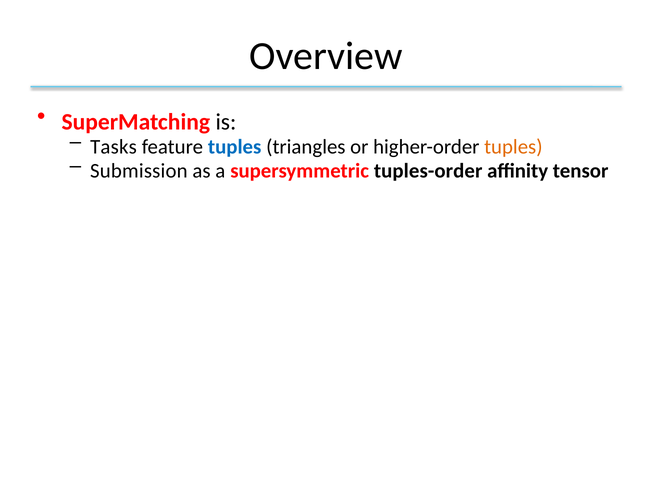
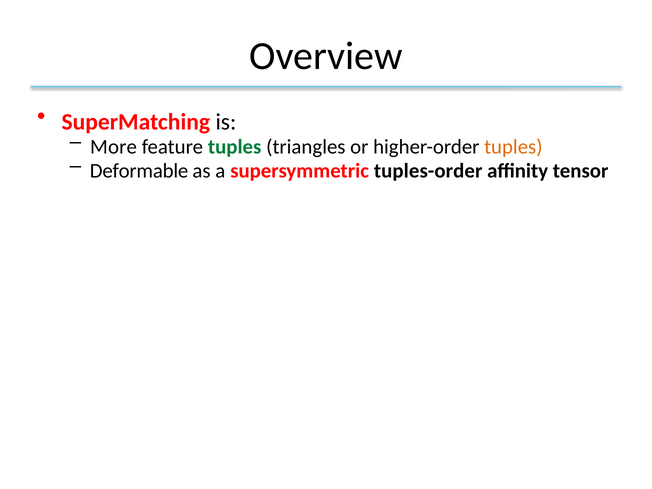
Tasks: Tasks -> More
tuples at (235, 147) colour: blue -> green
Submission: Submission -> Deformable
